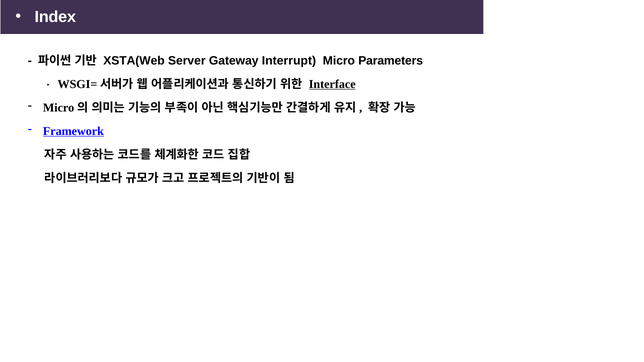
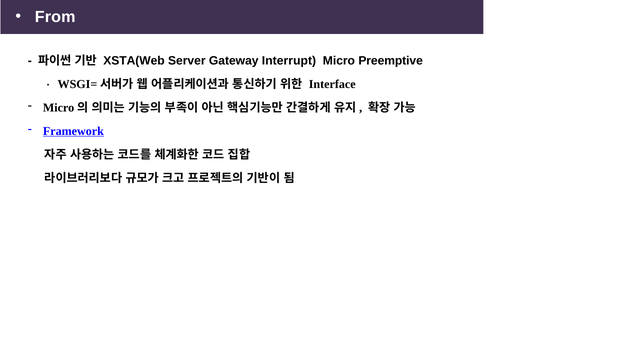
Index: Index -> From
Parameters: Parameters -> Preemptive
Interface underline: present -> none
